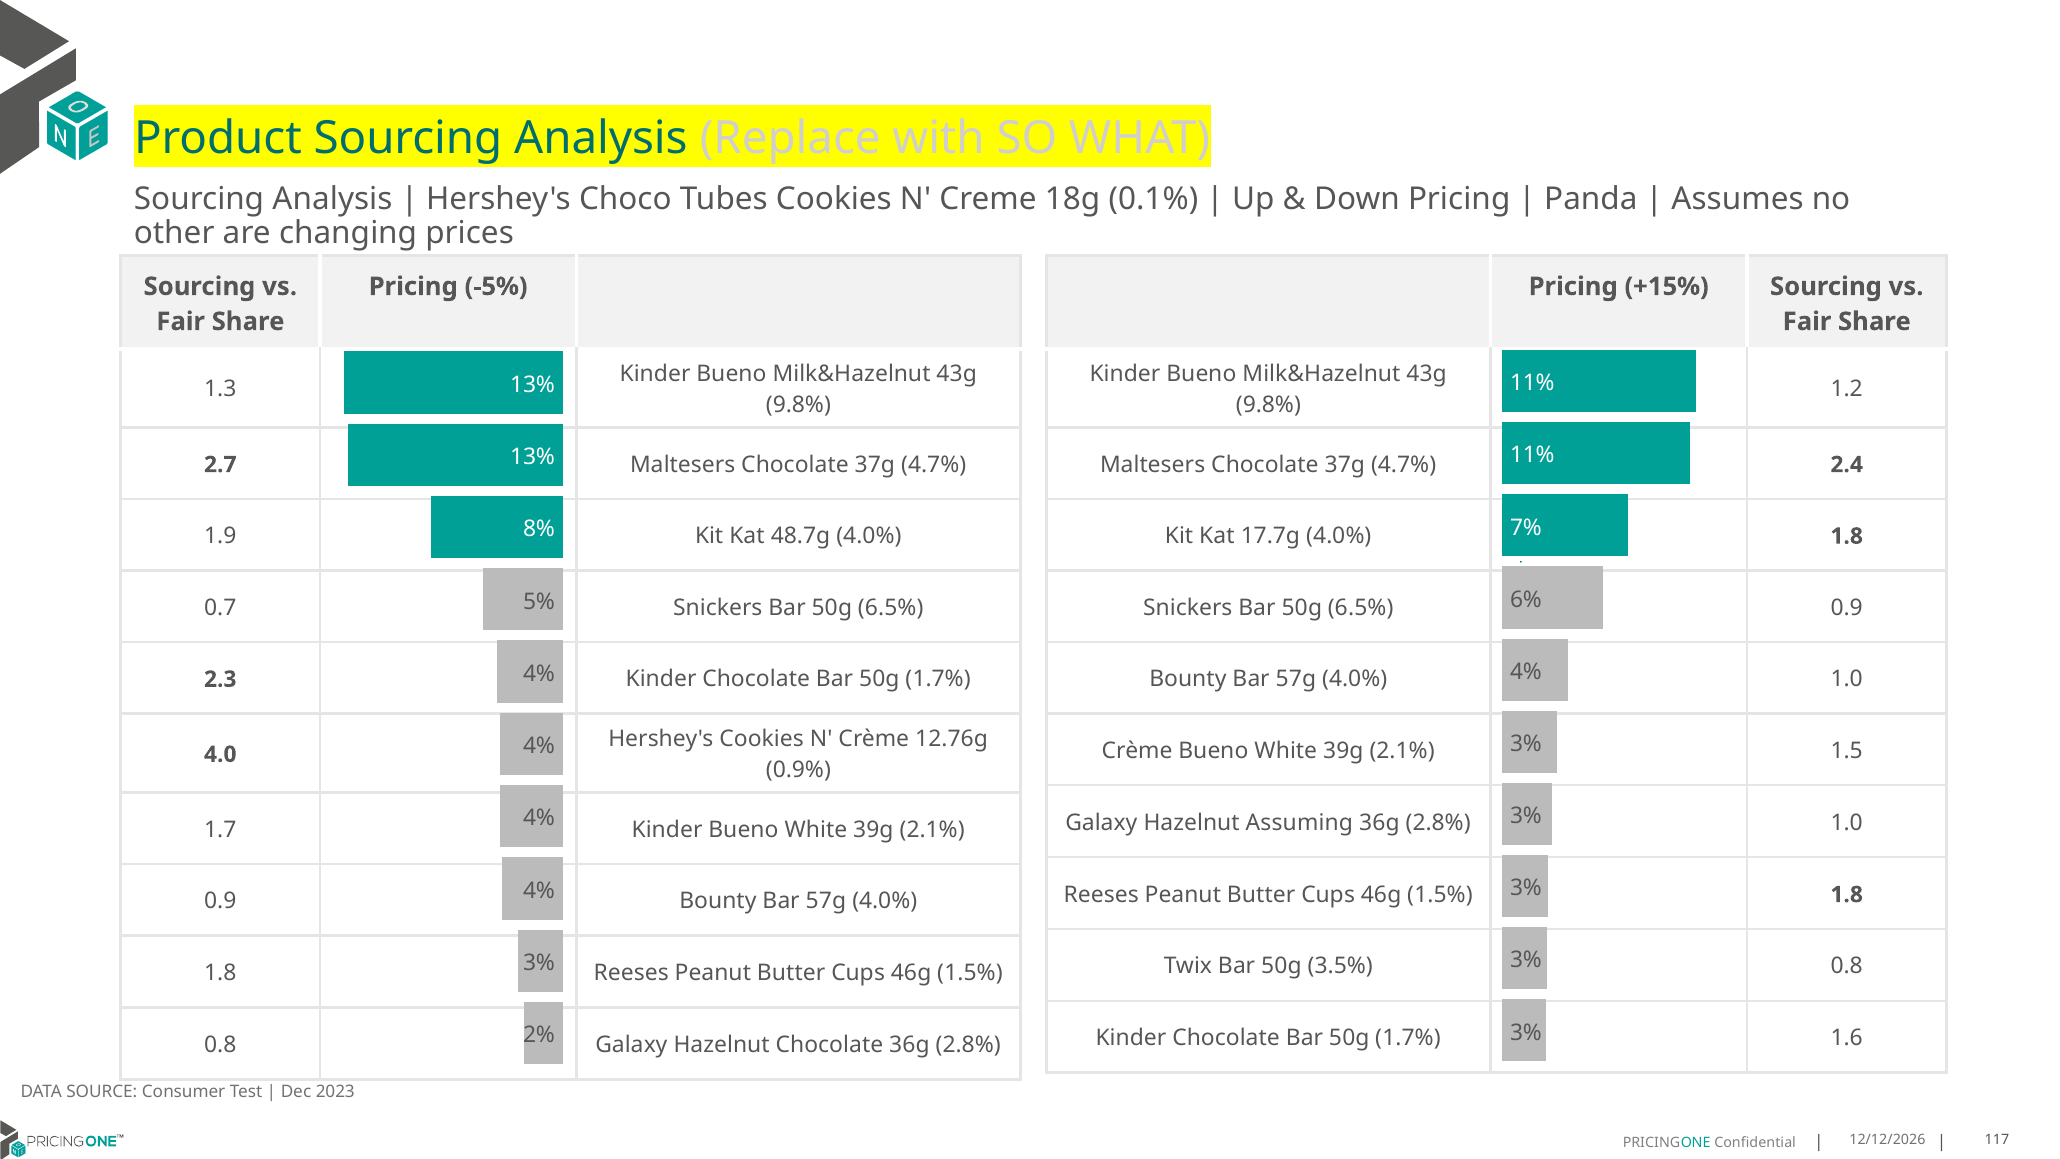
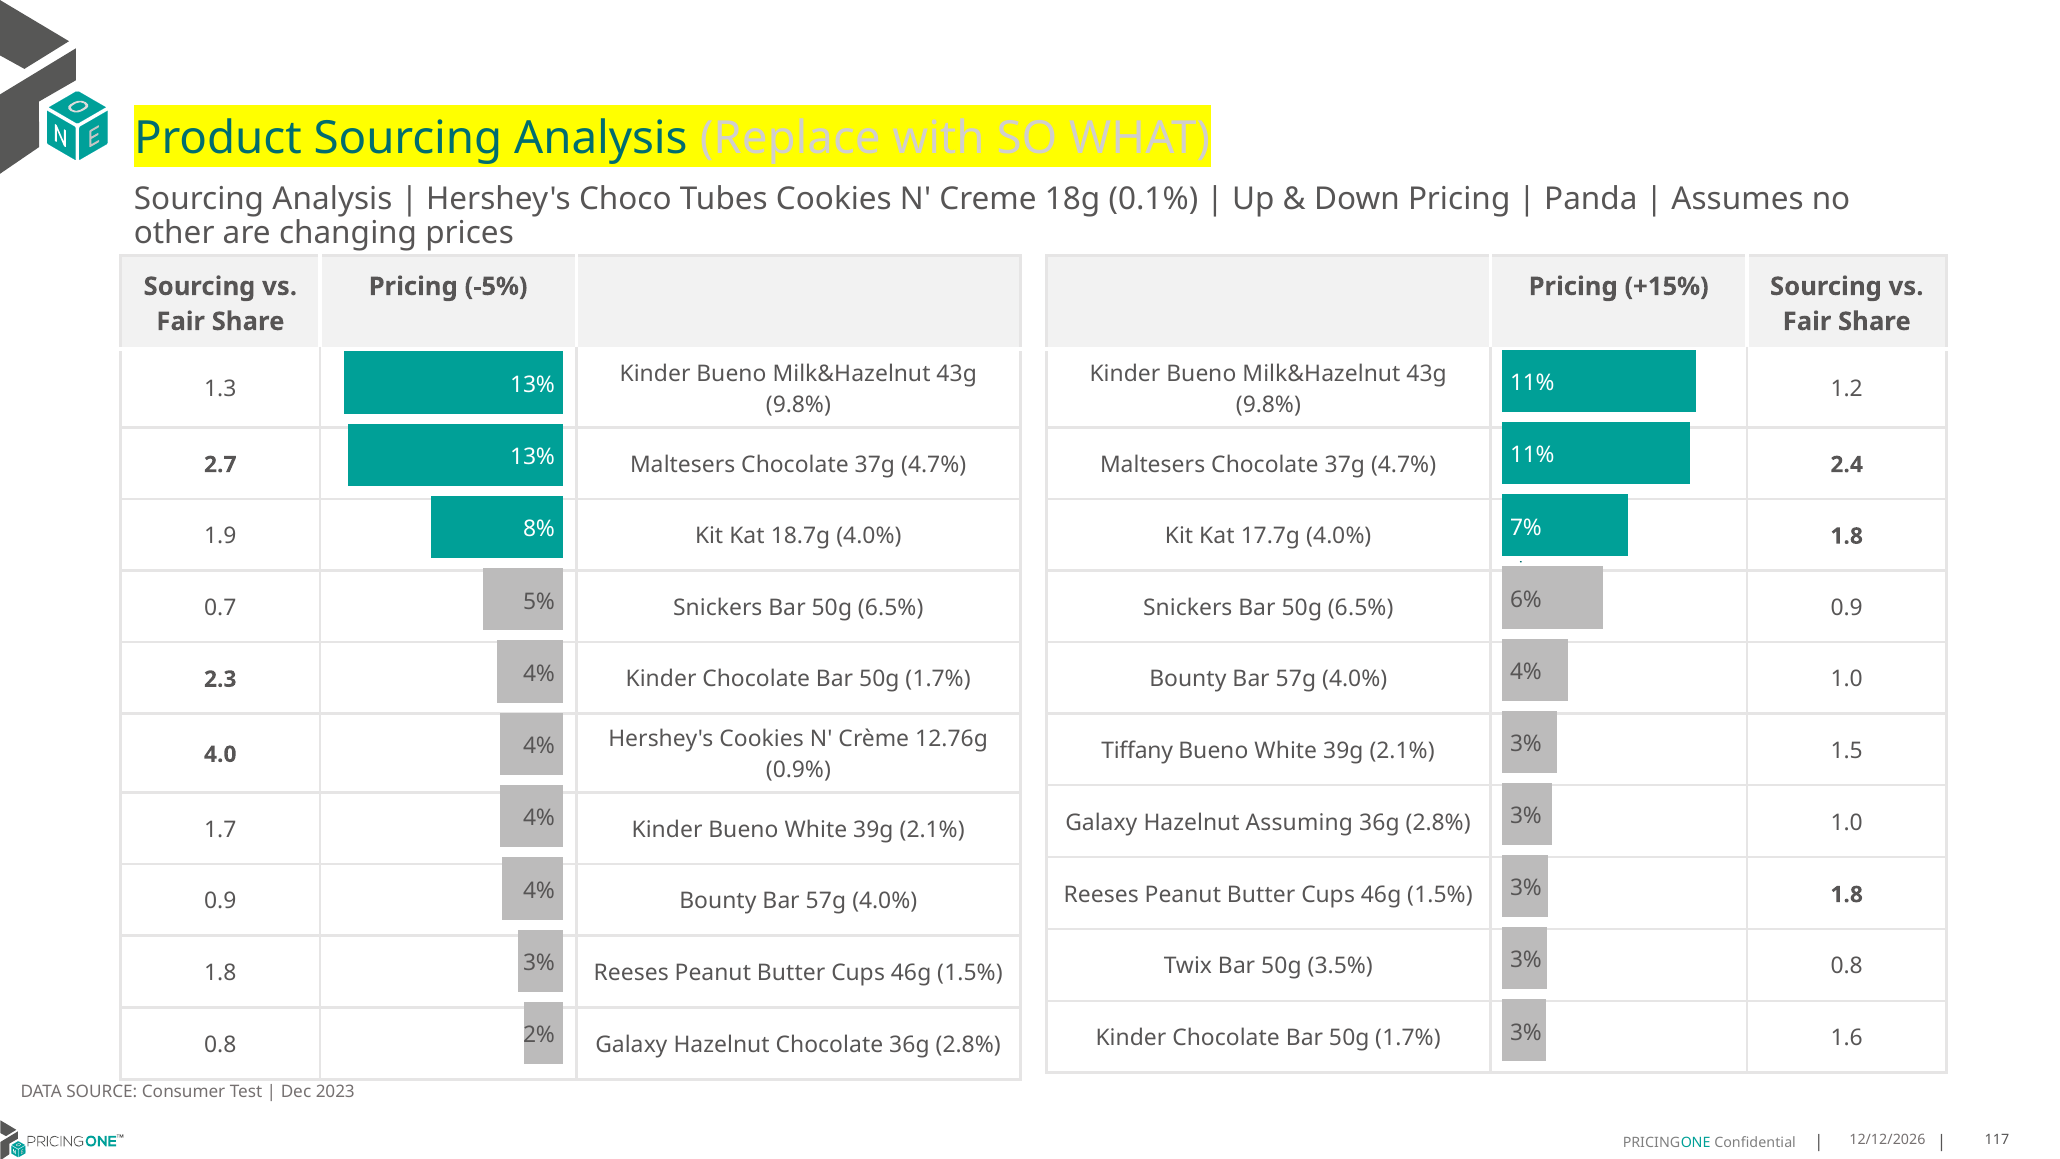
48.7g: 48.7g -> 18.7g
Crème at (1137, 751): Crème -> Tiffany
